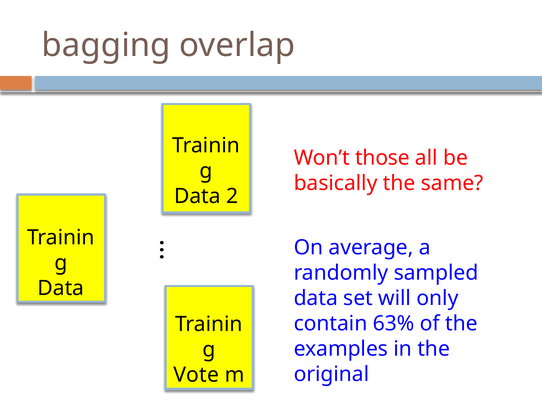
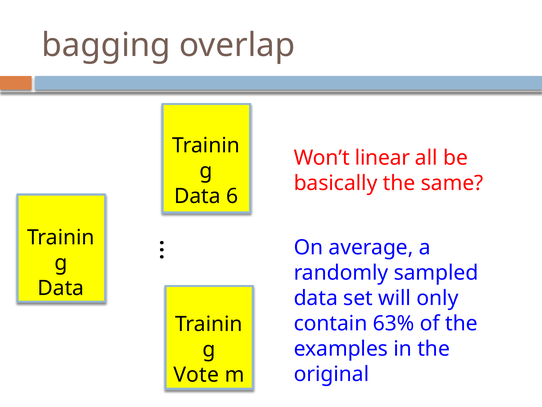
those: those -> linear
2: 2 -> 6
